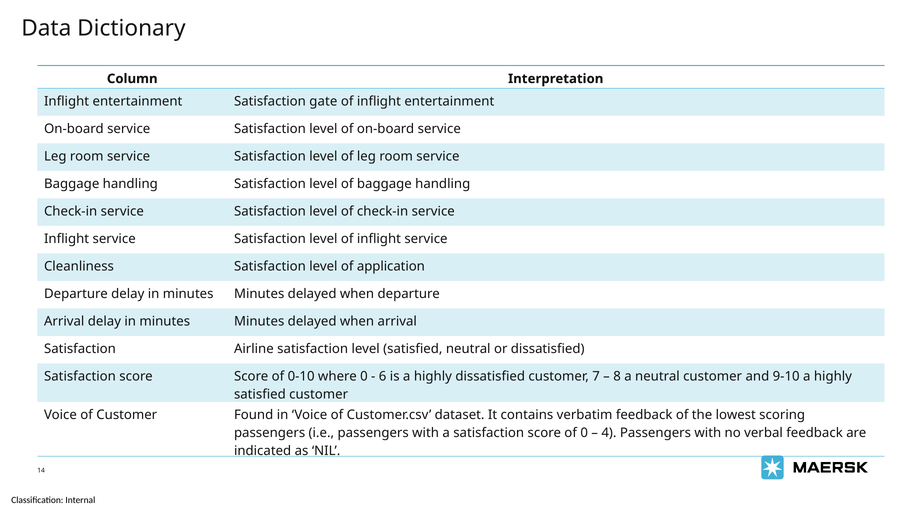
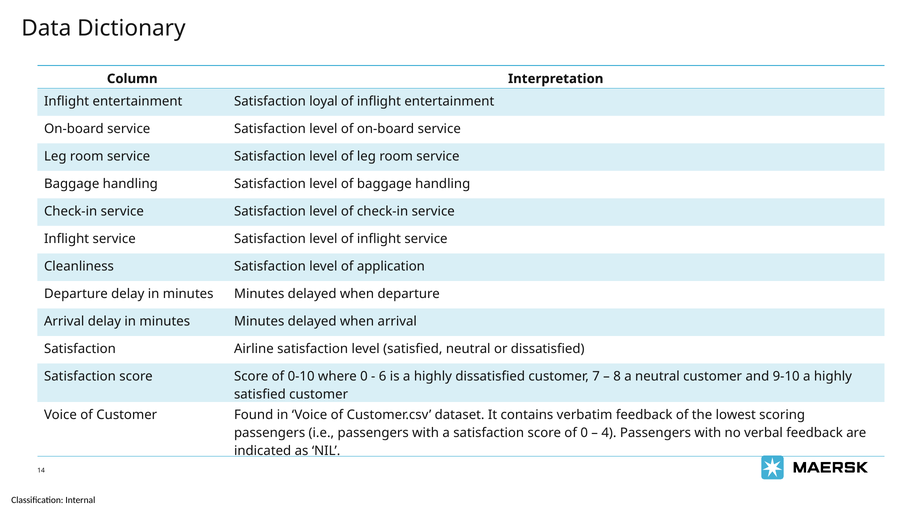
gate: gate -> loyal
